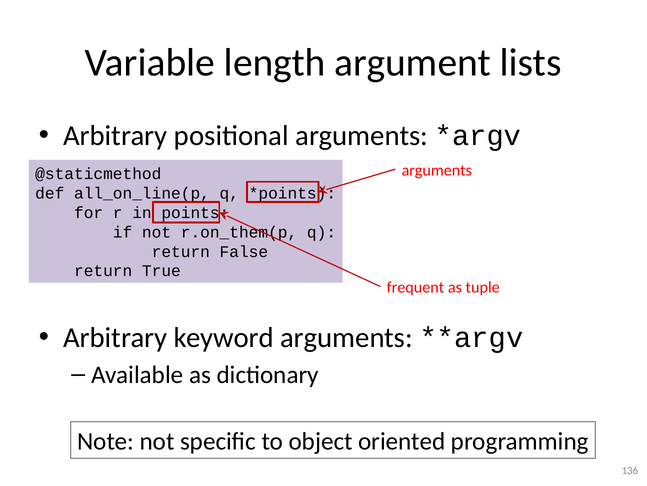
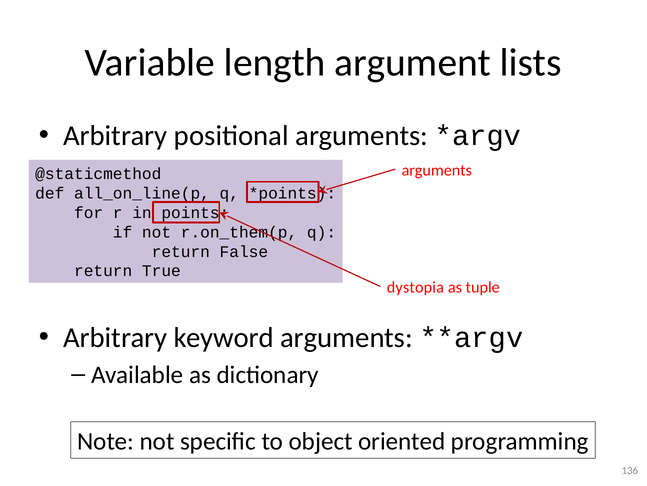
frequent: frequent -> dystopia
